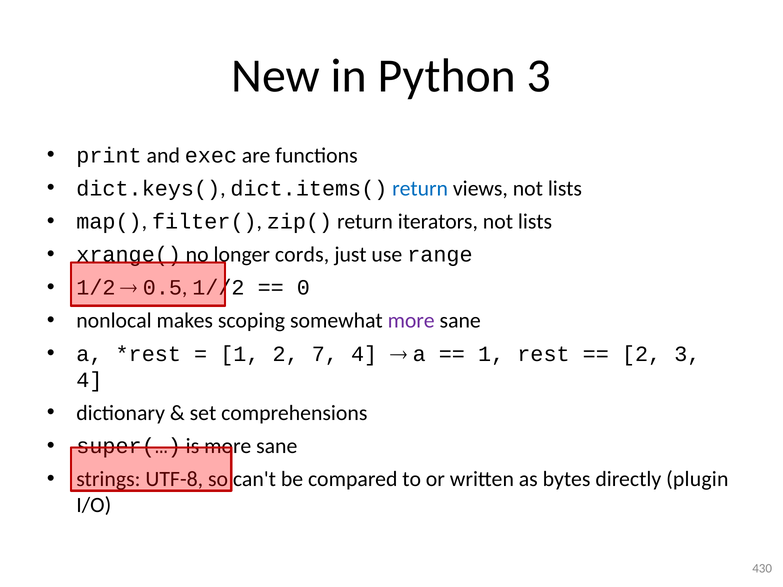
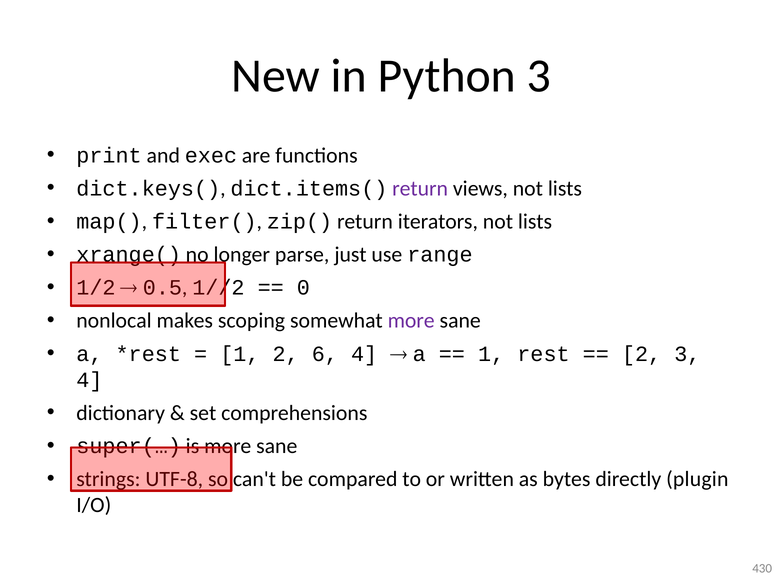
return at (420, 189) colour: blue -> purple
cords: cords -> parse
7: 7 -> 6
